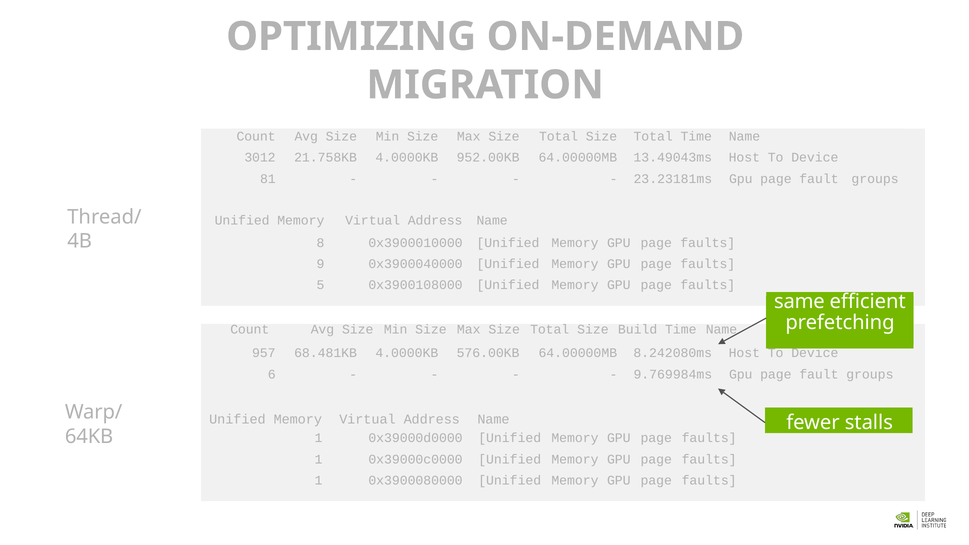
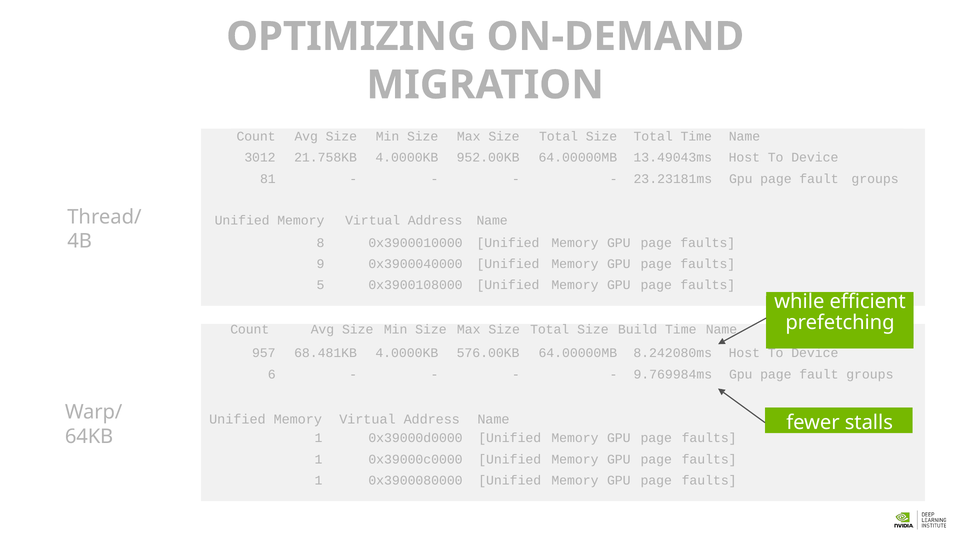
same: same -> while
